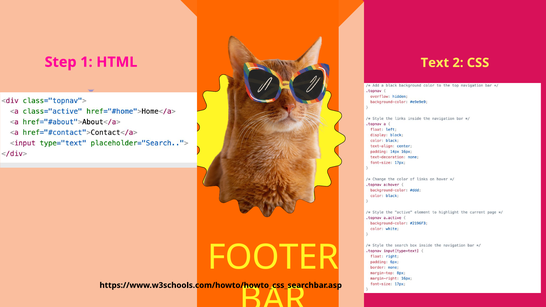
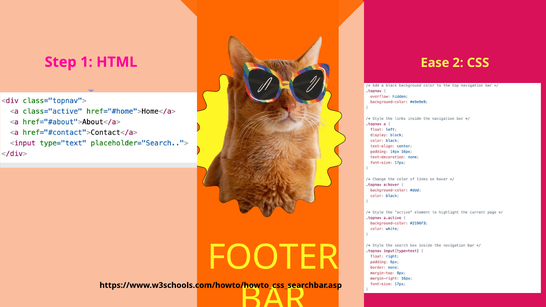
Text: Text -> Ease
